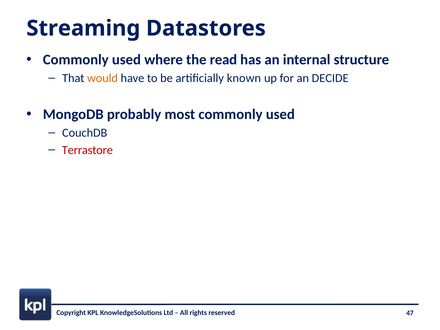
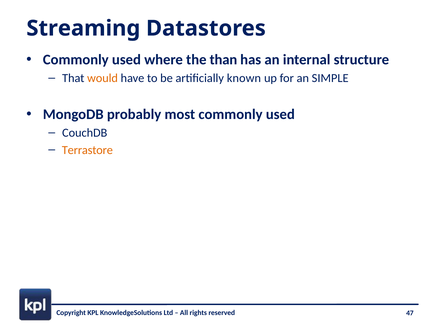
read: read -> than
DECIDE: DECIDE -> SIMPLE
Terrastore colour: red -> orange
